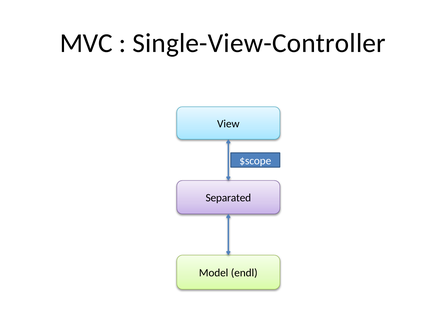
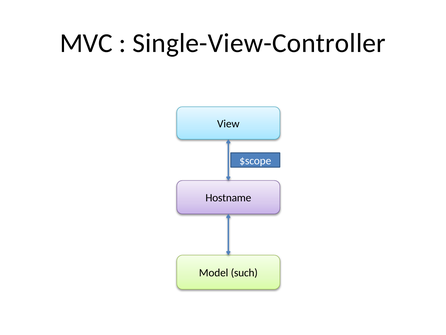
Separated: Separated -> Hostname
endl: endl -> such
